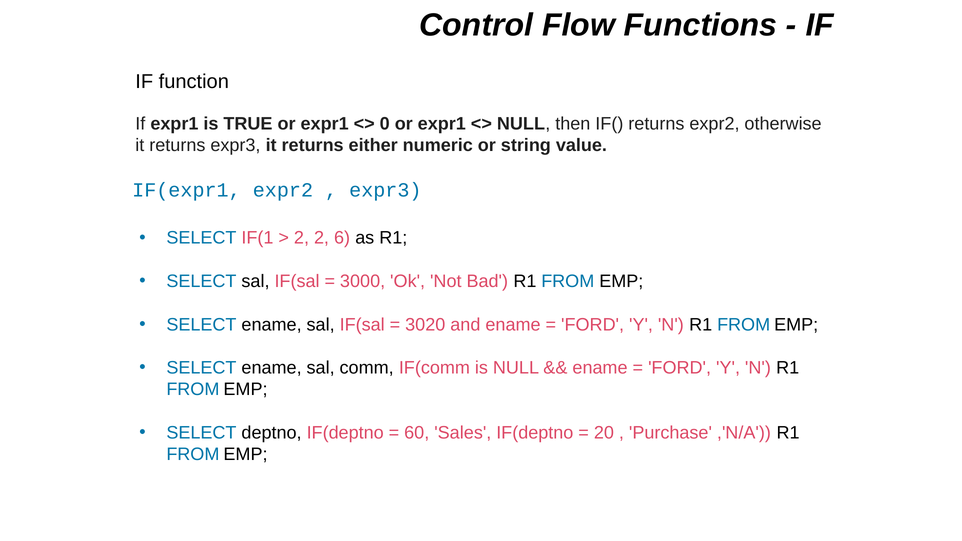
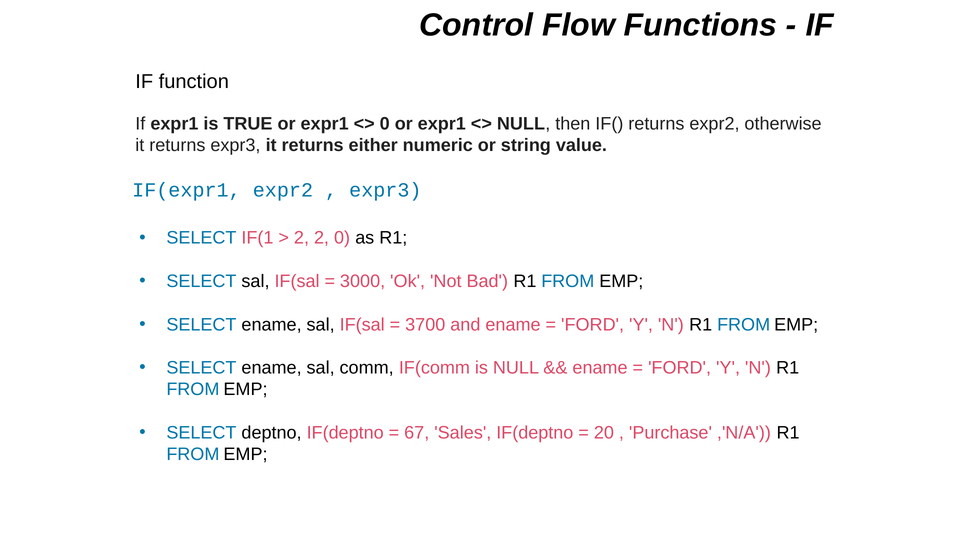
2 6: 6 -> 0
3020: 3020 -> 3700
60: 60 -> 67
